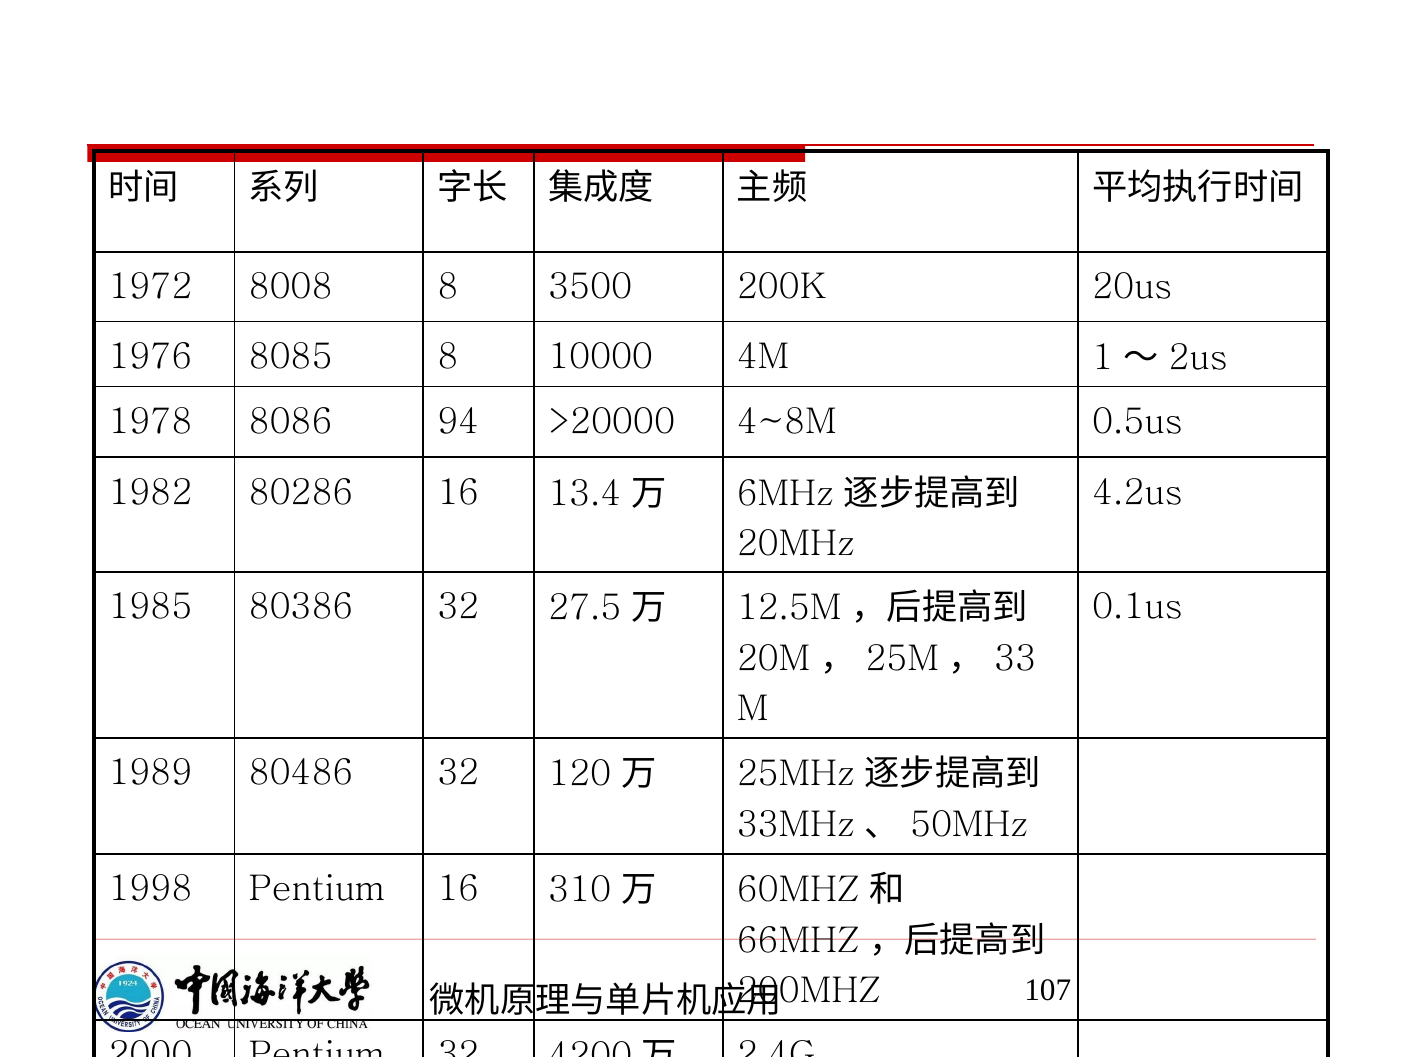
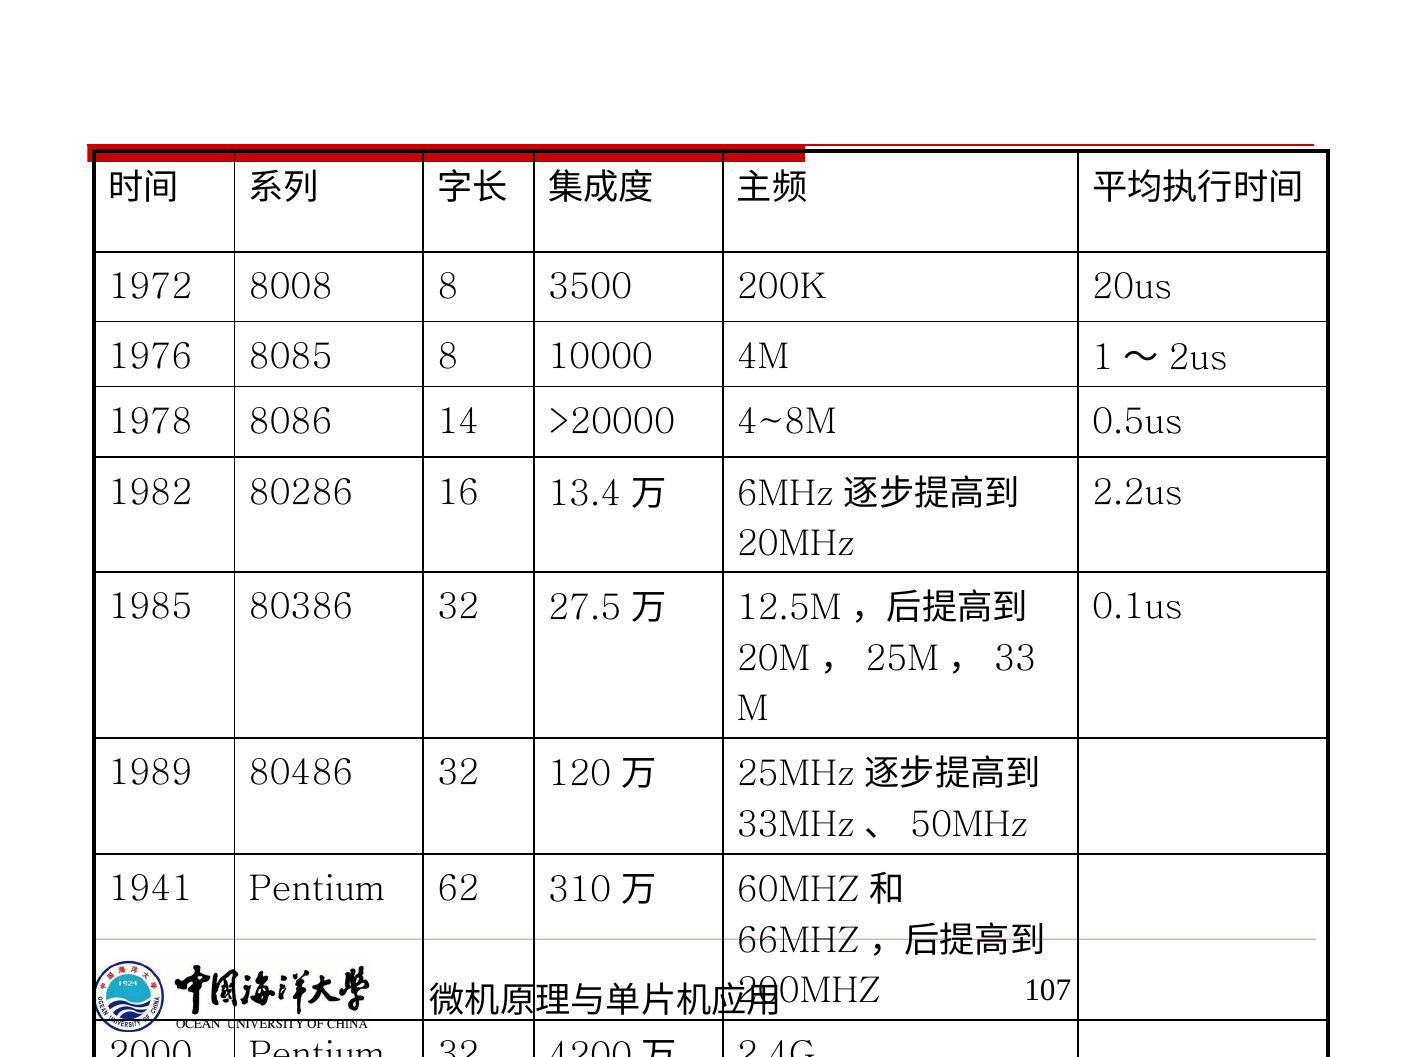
94: 94 -> 14
4.2us: 4.2us -> 2.2us
1998: 1998 -> 1941
Pentium 16: 16 -> 62
